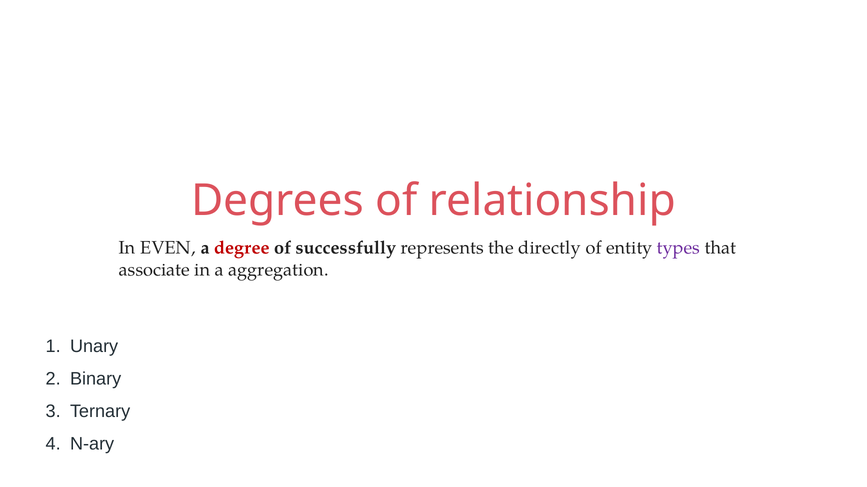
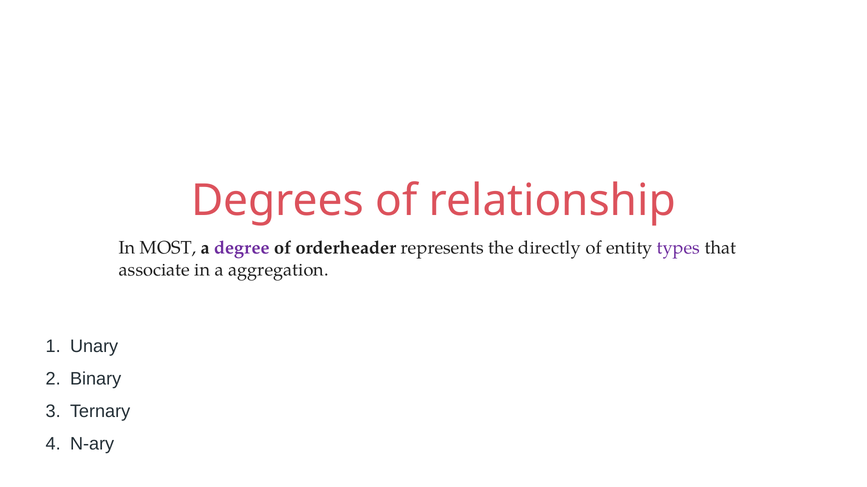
EVEN: EVEN -> MOST
degree colour: red -> purple
successfully: successfully -> orderheader
